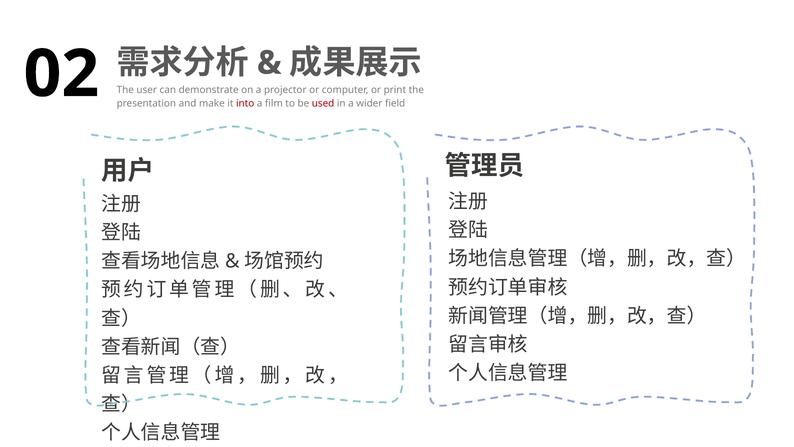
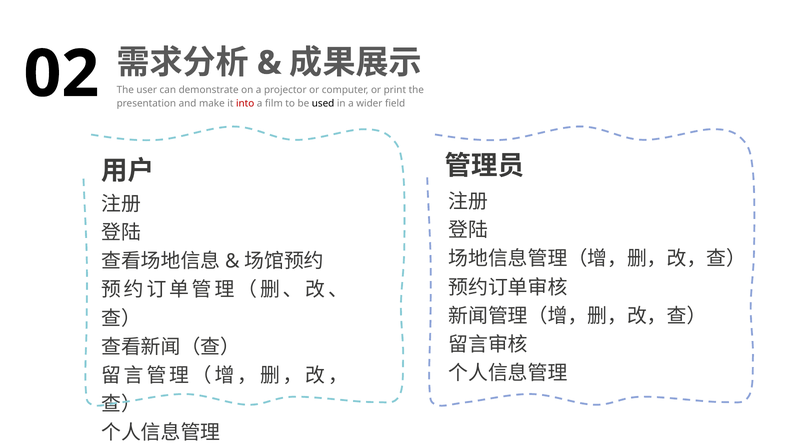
used colour: red -> black
